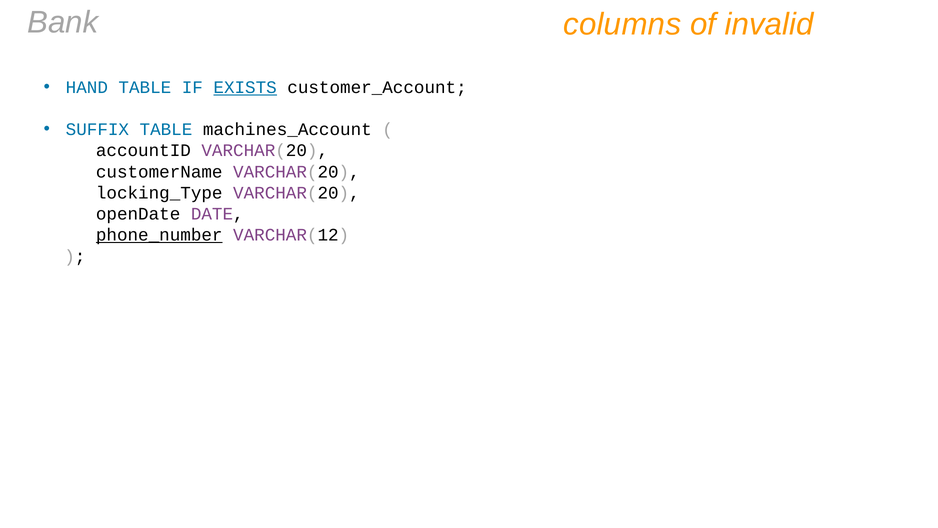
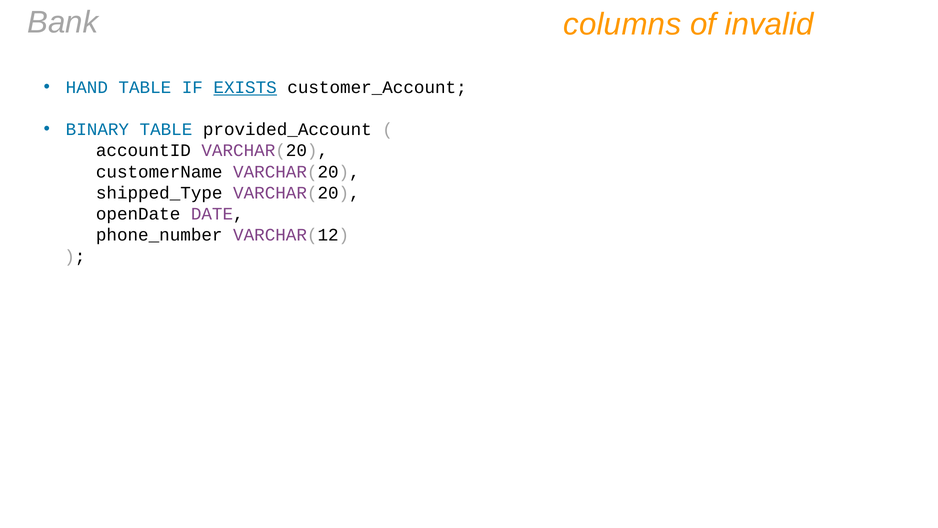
SUFFIX: SUFFIX -> BINARY
machines_Account: machines_Account -> provided_Account
locking_Type: locking_Type -> shipped_Type
phone_number underline: present -> none
